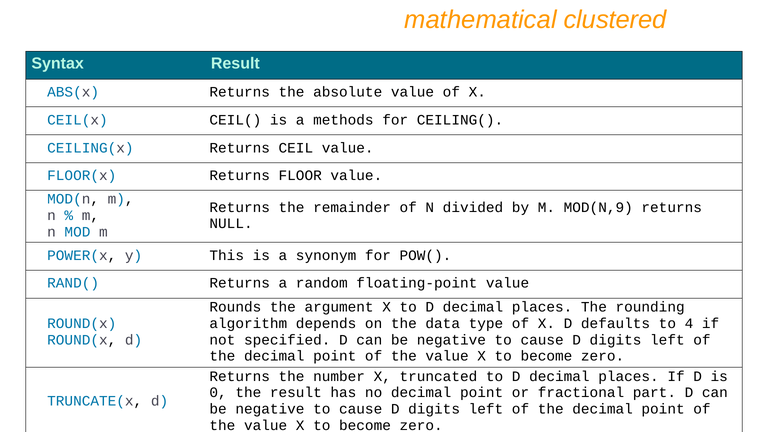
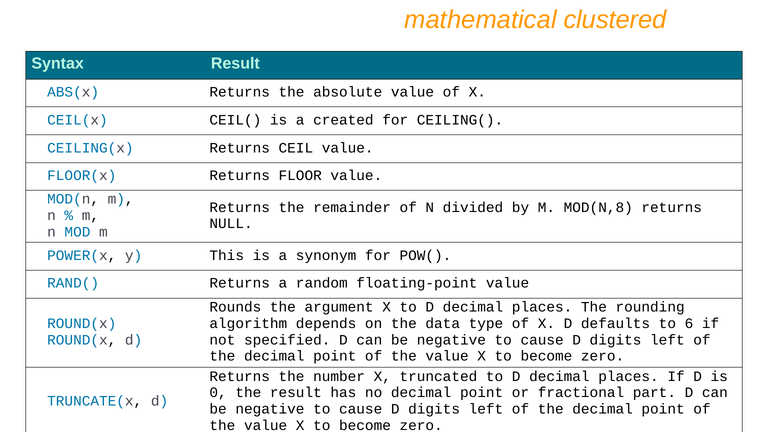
methods: methods -> created
MOD(N,9: MOD(N,9 -> MOD(N,8
4: 4 -> 6
